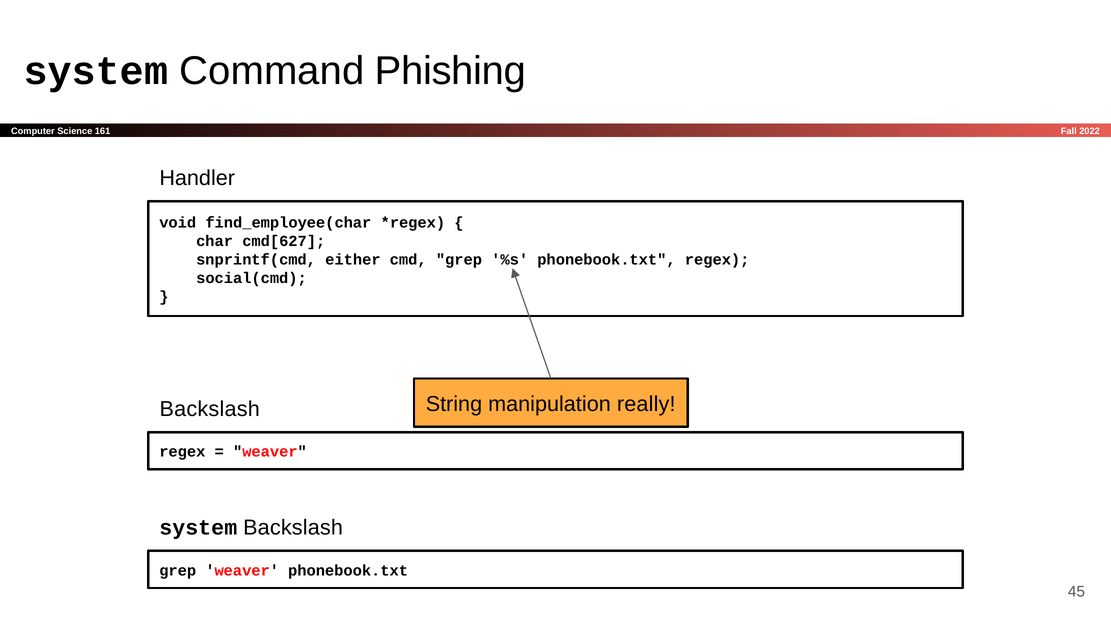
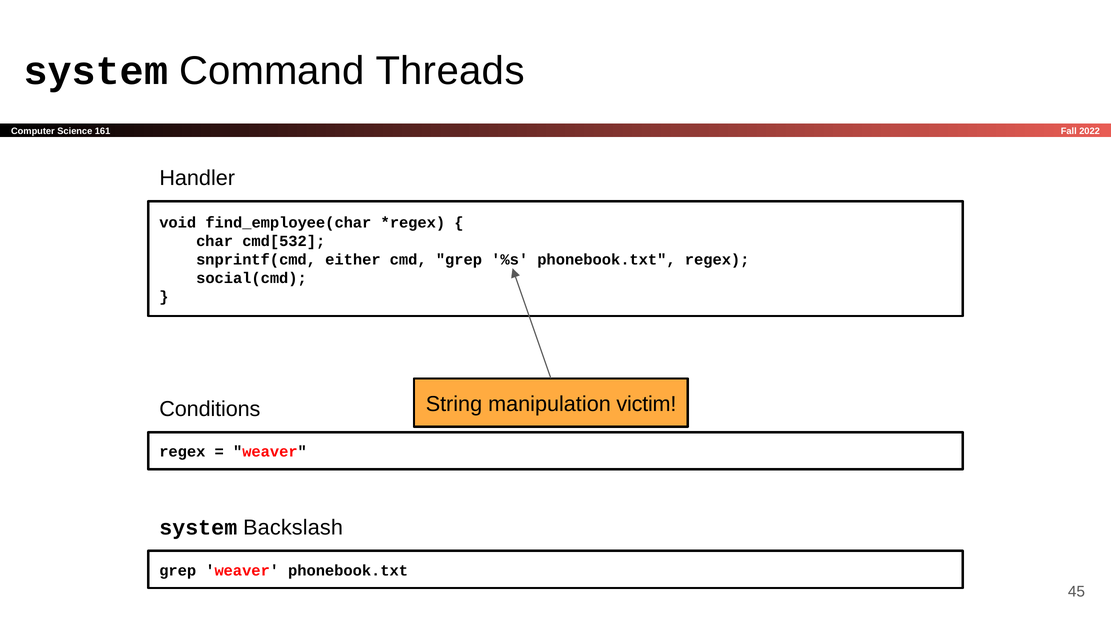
Phishing: Phishing -> Threads
cmd[627: cmd[627 -> cmd[532
really: really -> victim
Backslash at (210, 409): Backslash -> Conditions
